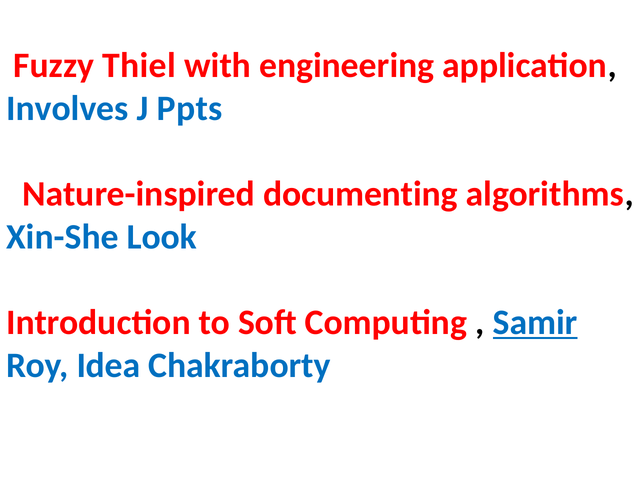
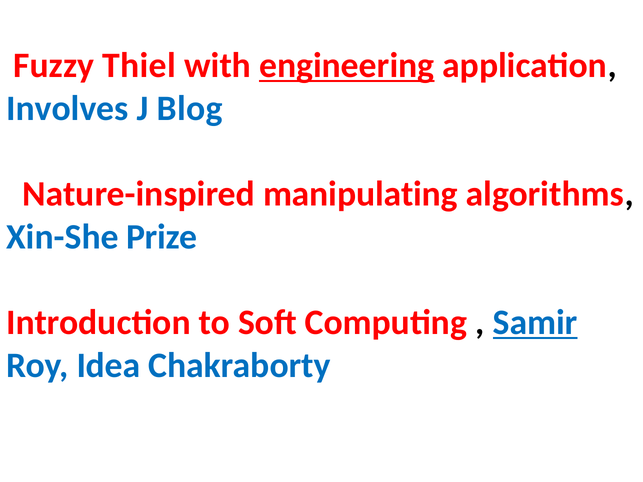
engineering underline: none -> present
Ppts: Ppts -> Blog
documenting: documenting -> manipulating
Look: Look -> Prize
